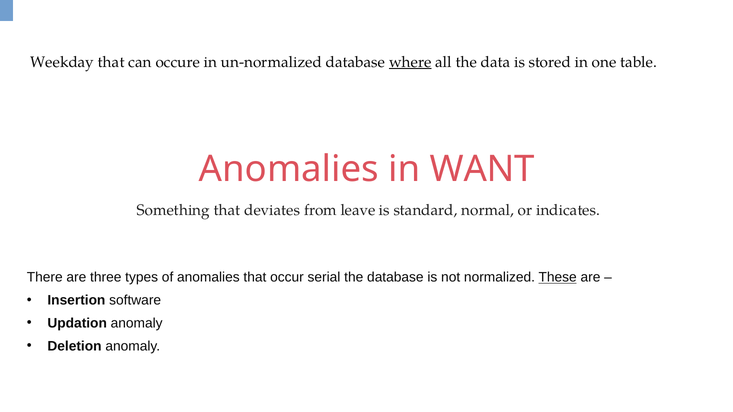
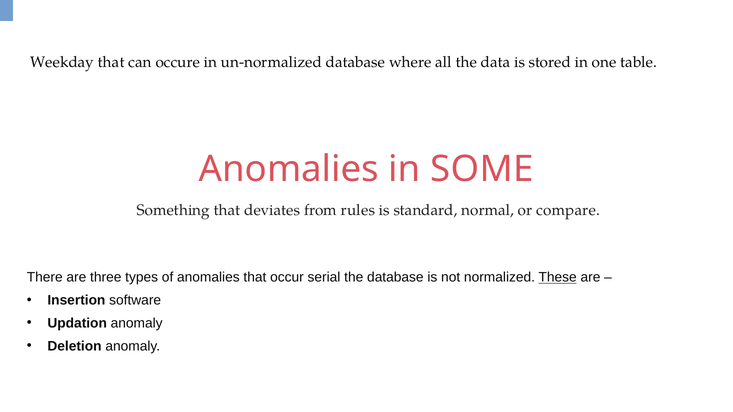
where underline: present -> none
WANT: WANT -> SOME
leave: leave -> rules
indicates: indicates -> compare
